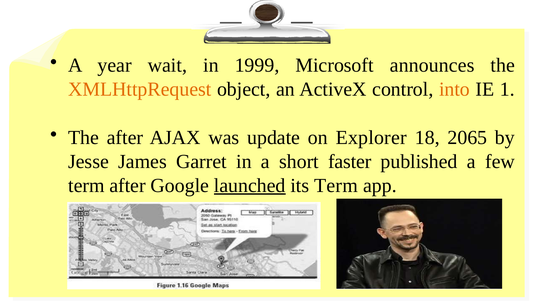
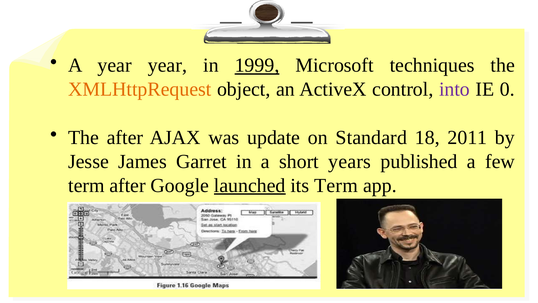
year wait: wait -> year
1999 underline: none -> present
announces: announces -> techniques
into colour: orange -> purple
1: 1 -> 0
Explorer: Explorer -> Standard
2065: 2065 -> 2011
faster: faster -> years
